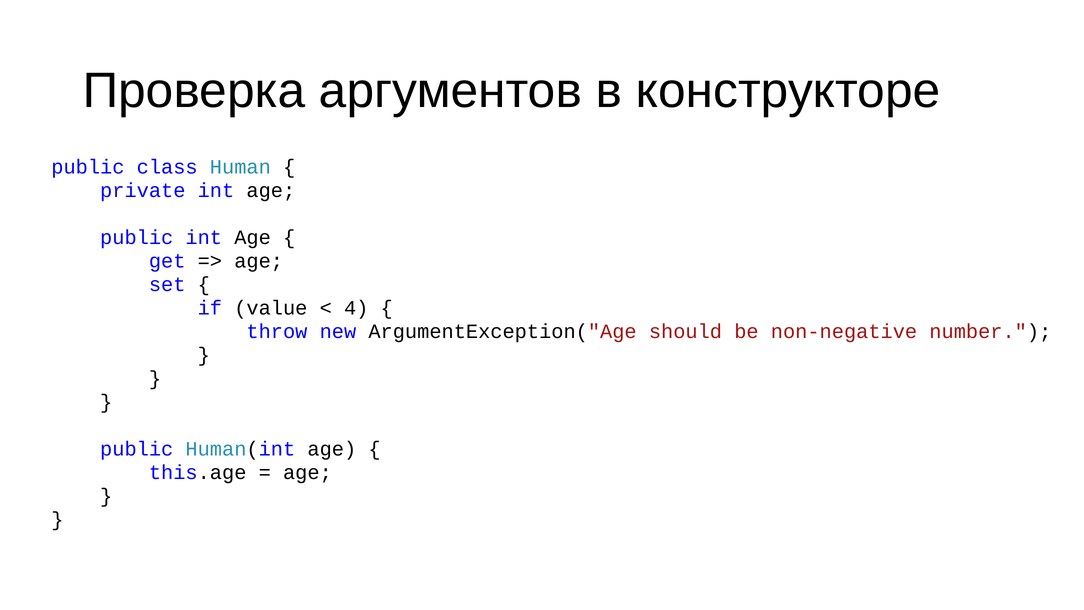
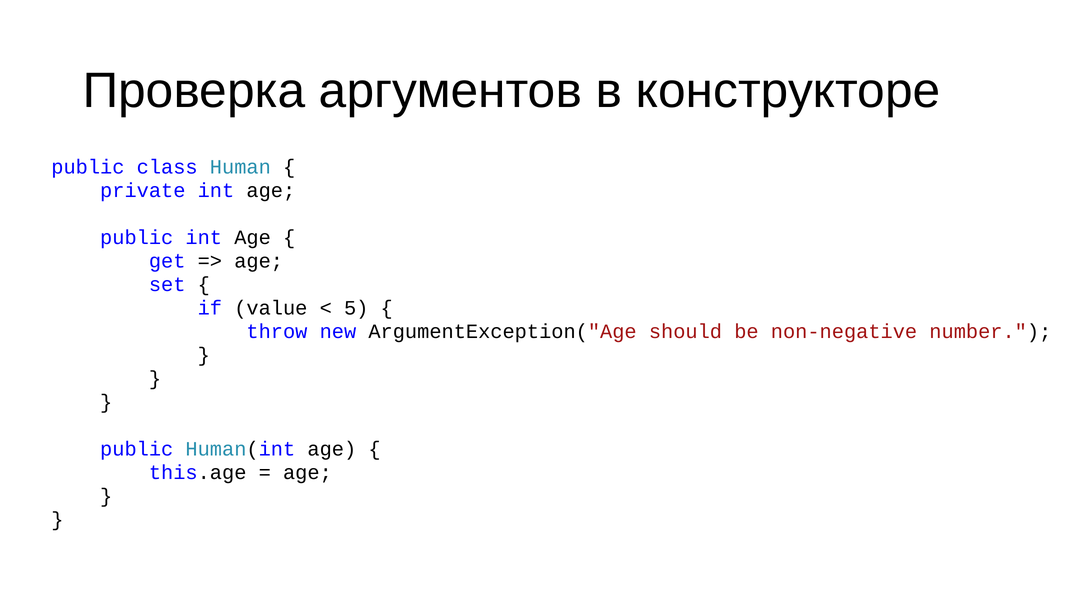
4: 4 -> 5
